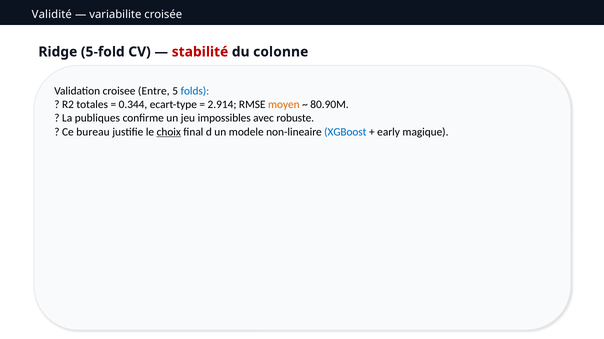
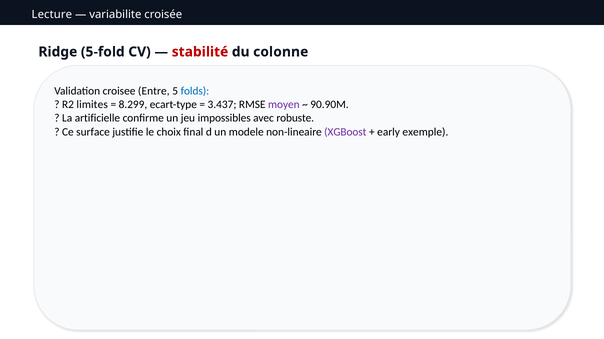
Validité: Validité -> Lecture
totales: totales -> limites
0.344: 0.344 -> 8.299
2.914: 2.914 -> 3.437
moyen colour: orange -> purple
80.90M: 80.90M -> 90.90M
publiques: publiques -> artificielle
bureau: bureau -> surface
choix underline: present -> none
XGBoost colour: blue -> purple
magique: magique -> exemple
